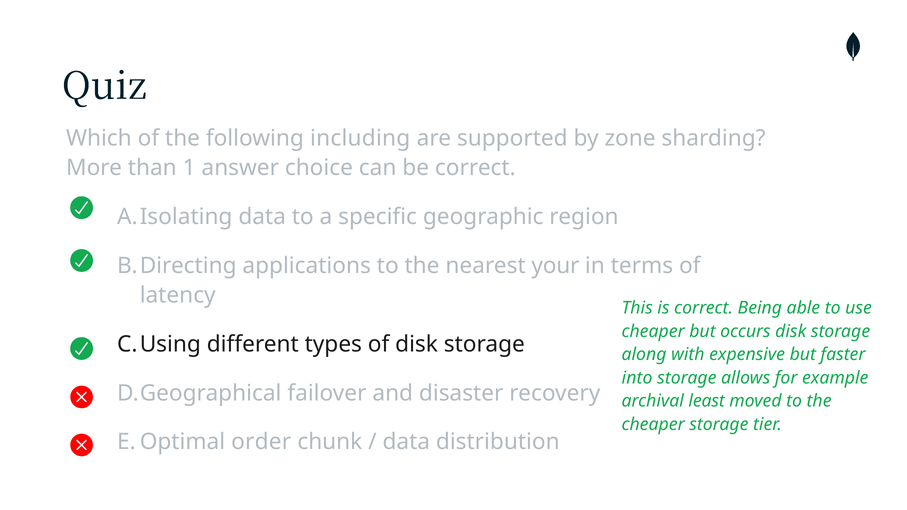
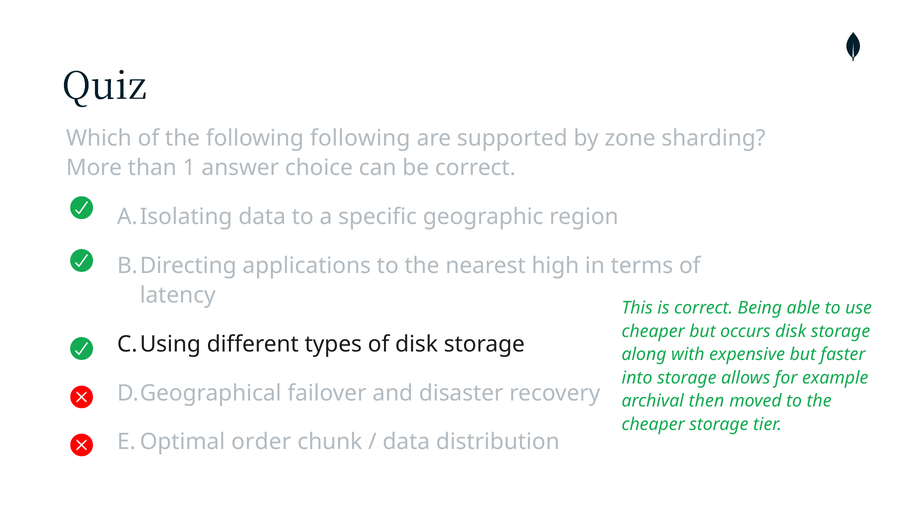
following including: including -> following
your: your -> high
least: least -> then
